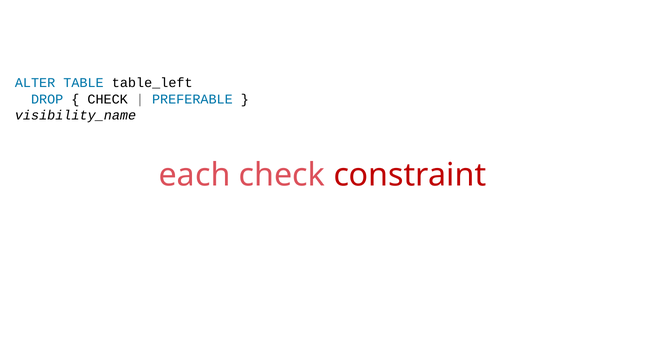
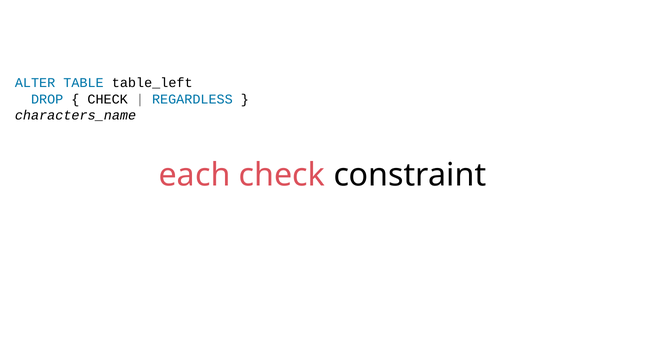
PREFERABLE: PREFERABLE -> REGARDLESS
visibility_name: visibility_name -> characters_name
constraint colour: red -> black
